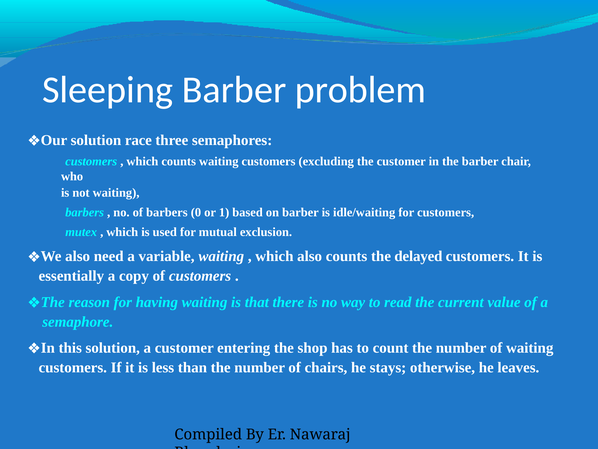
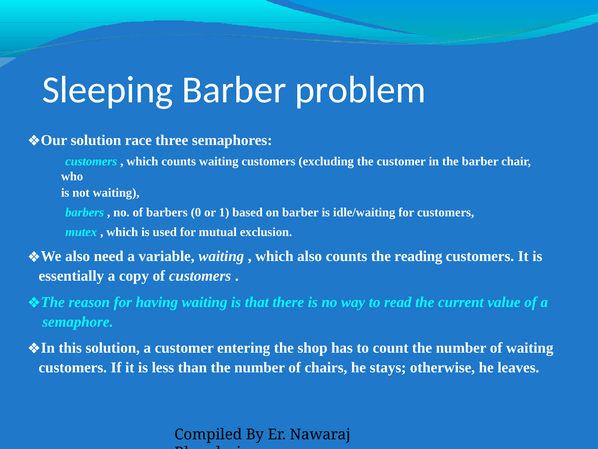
delayed: delayed -> reading
